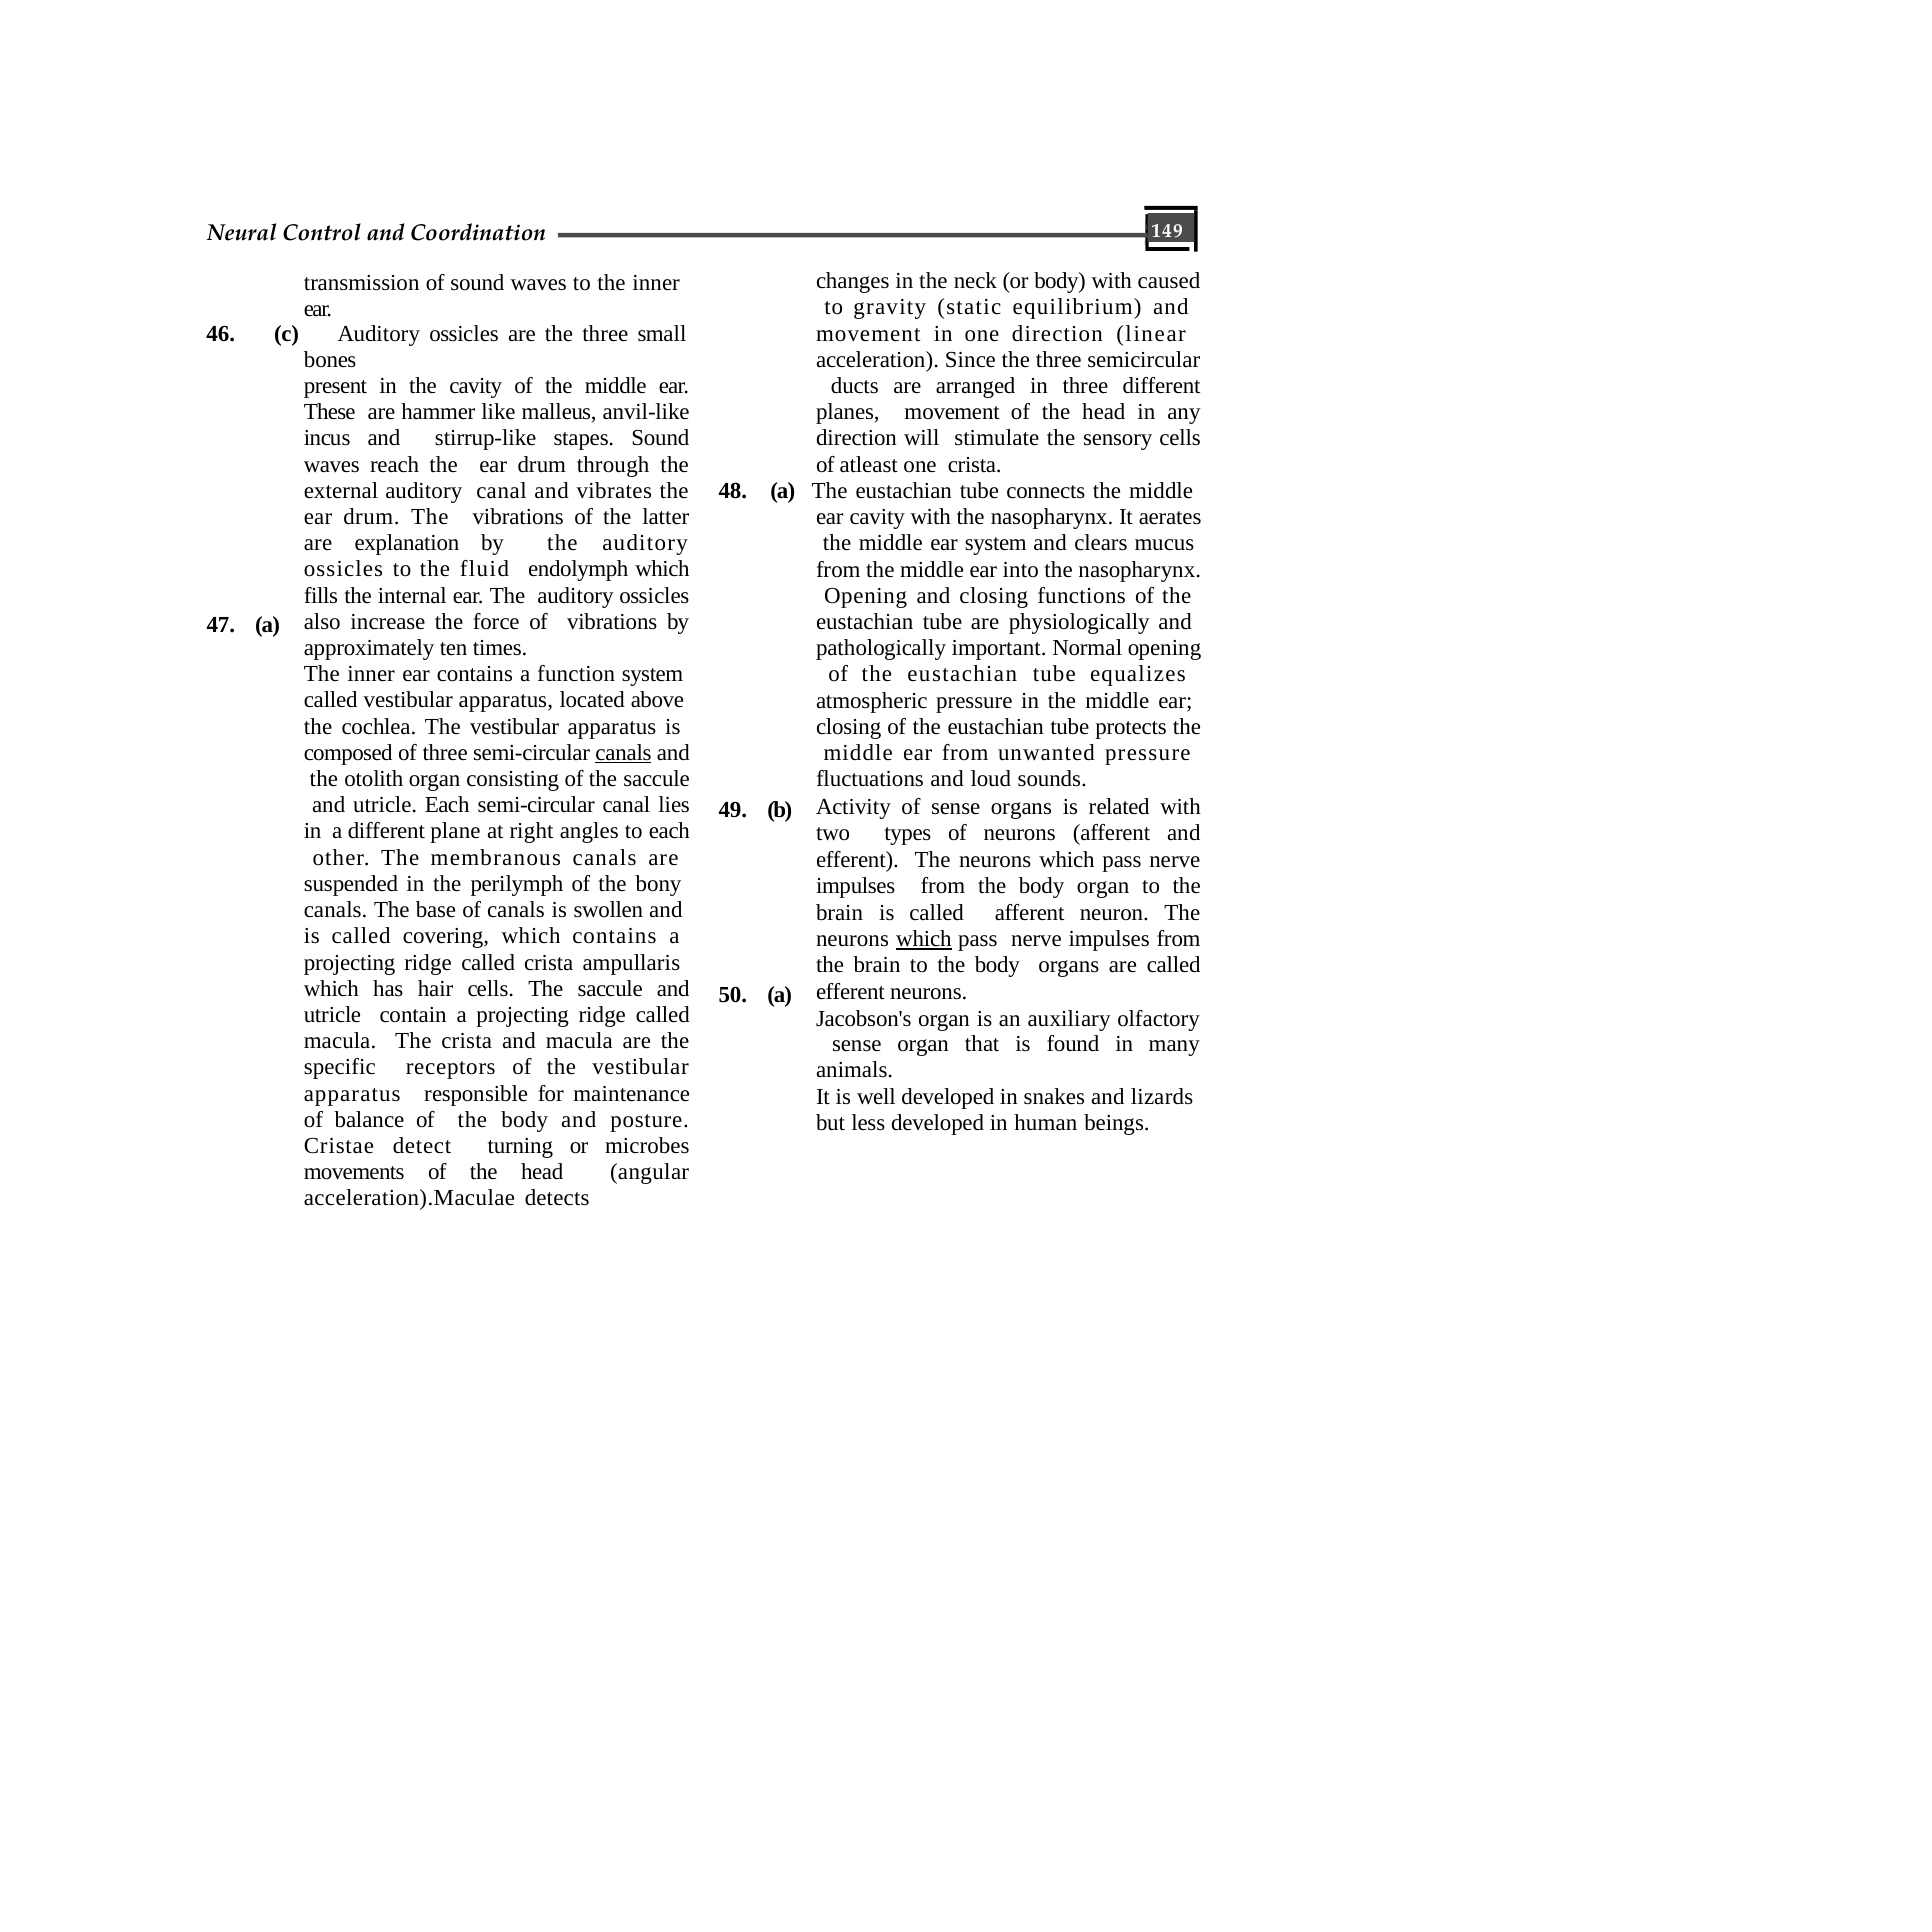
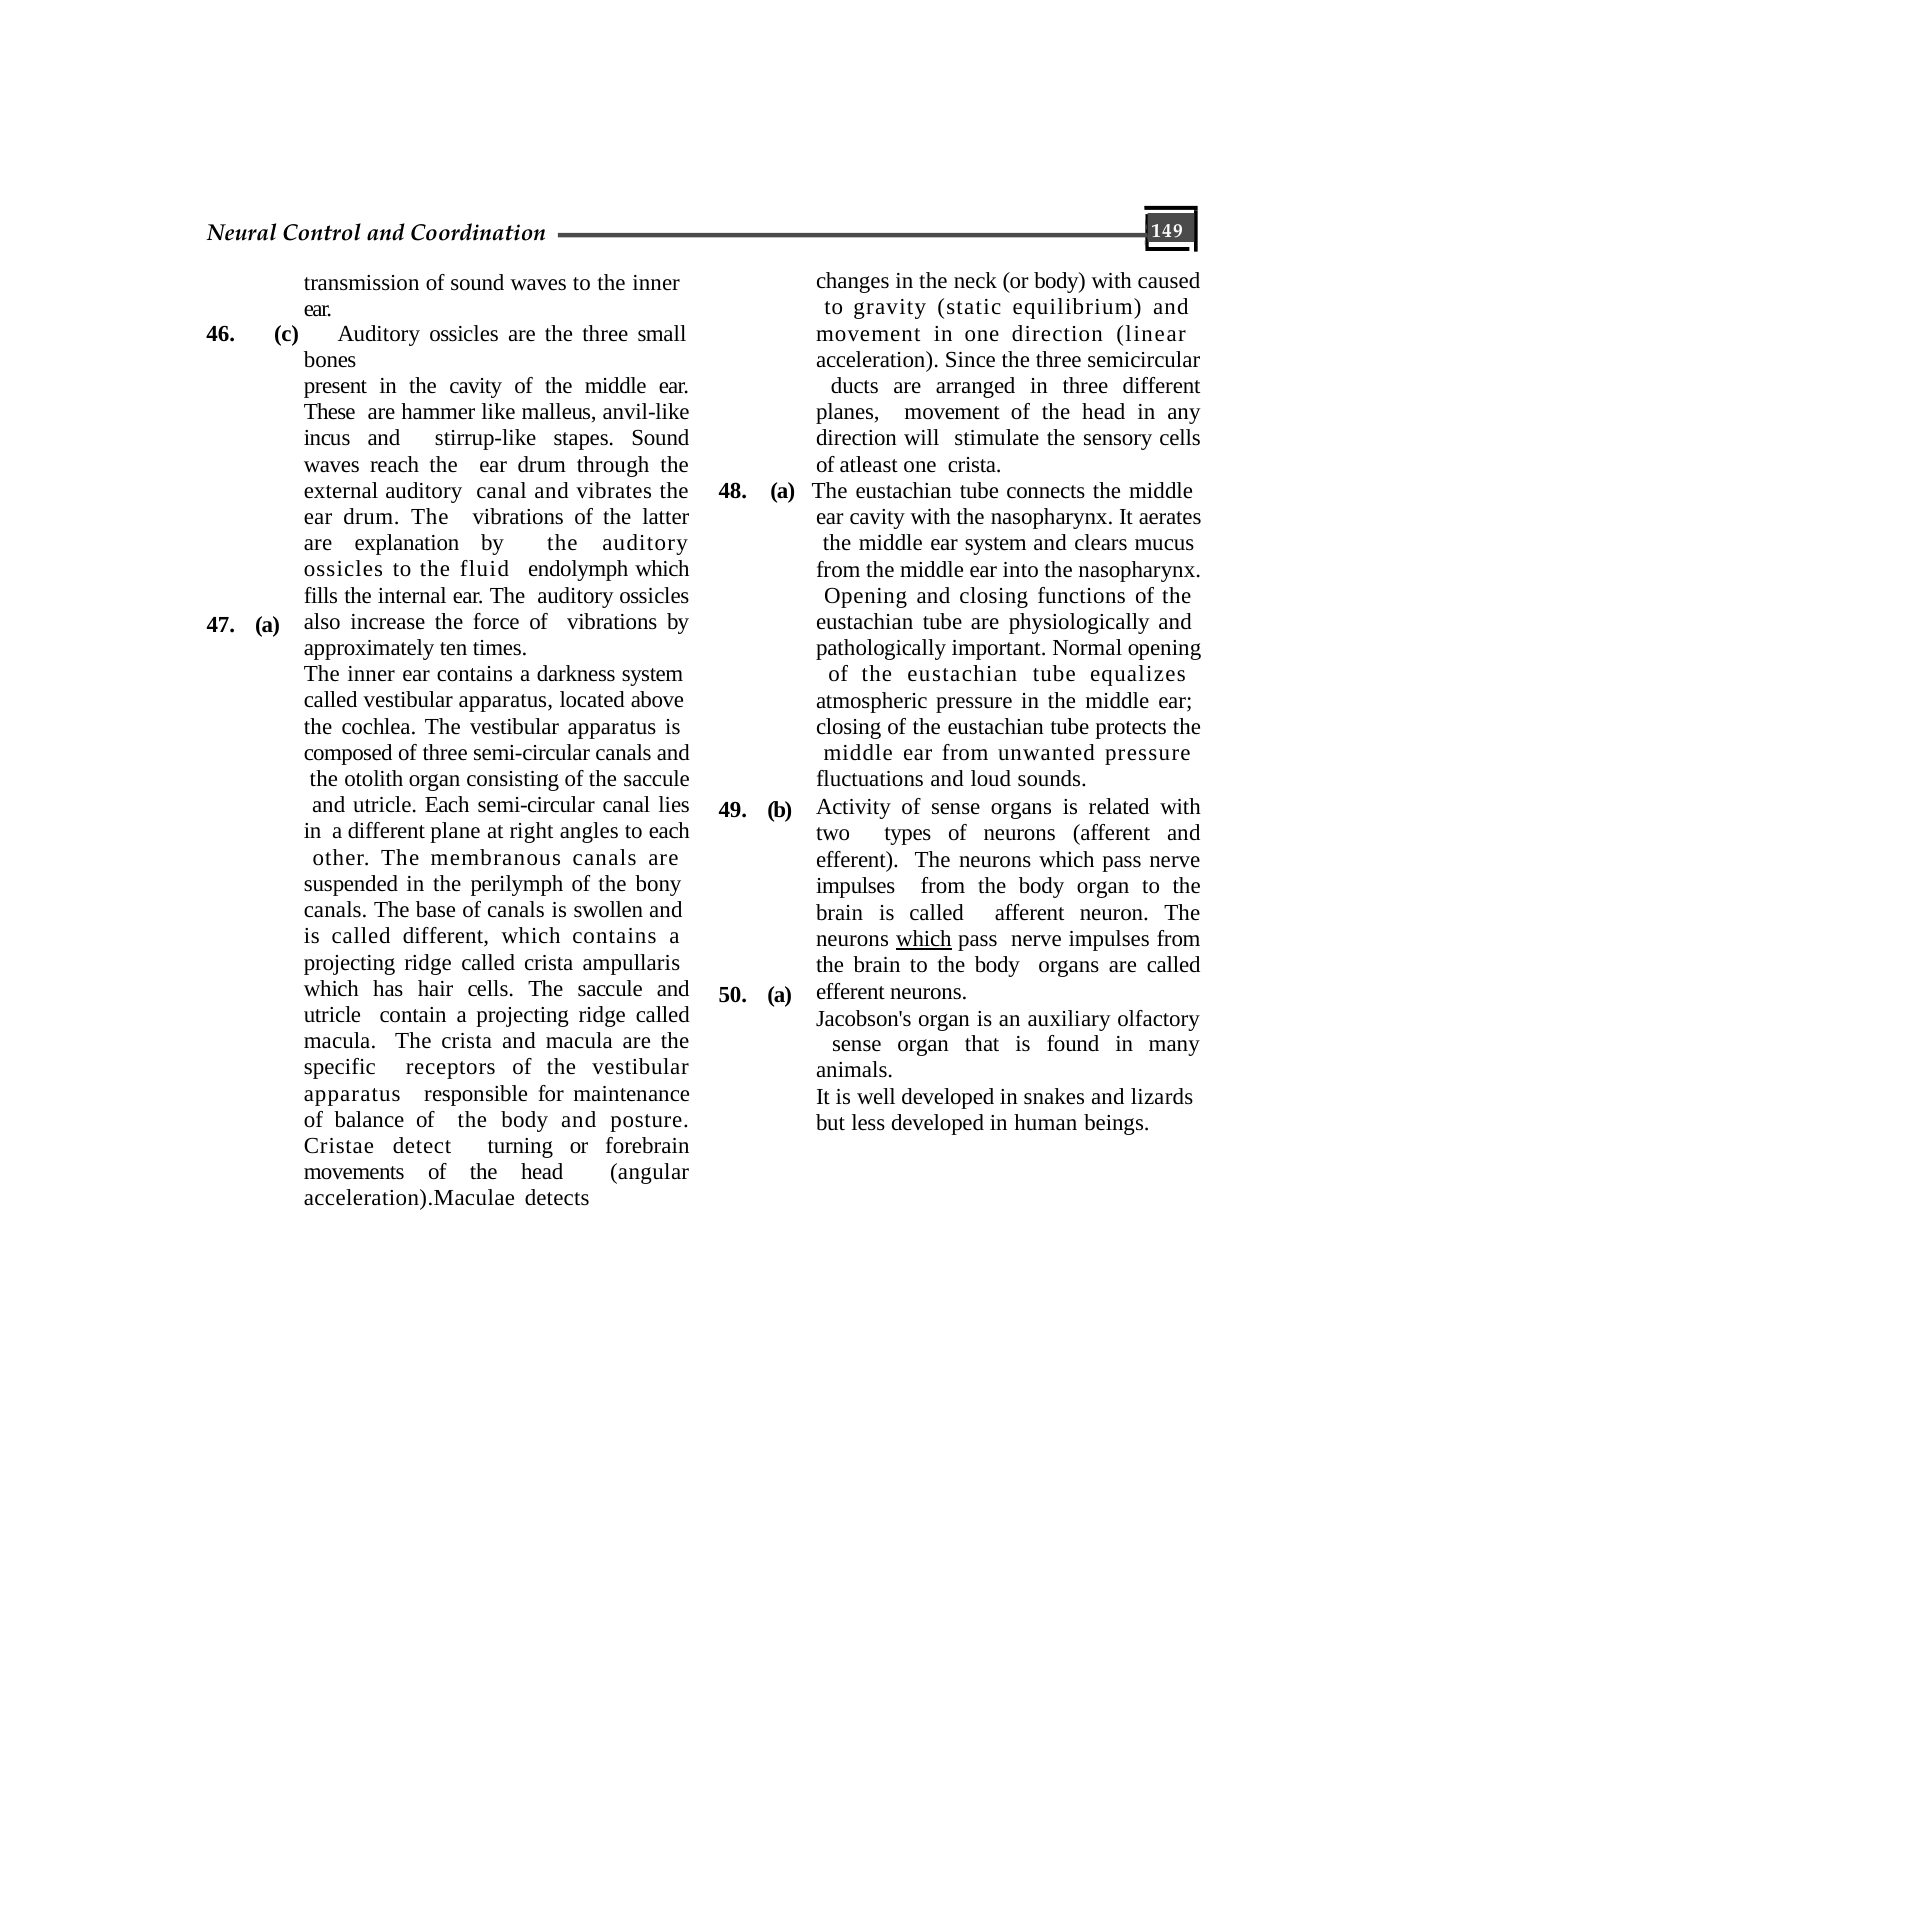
function: function -> darkness
canals at (624, 753) underline: present -> none
called covering: covering -> different
microbes: microbes -> forebrain
